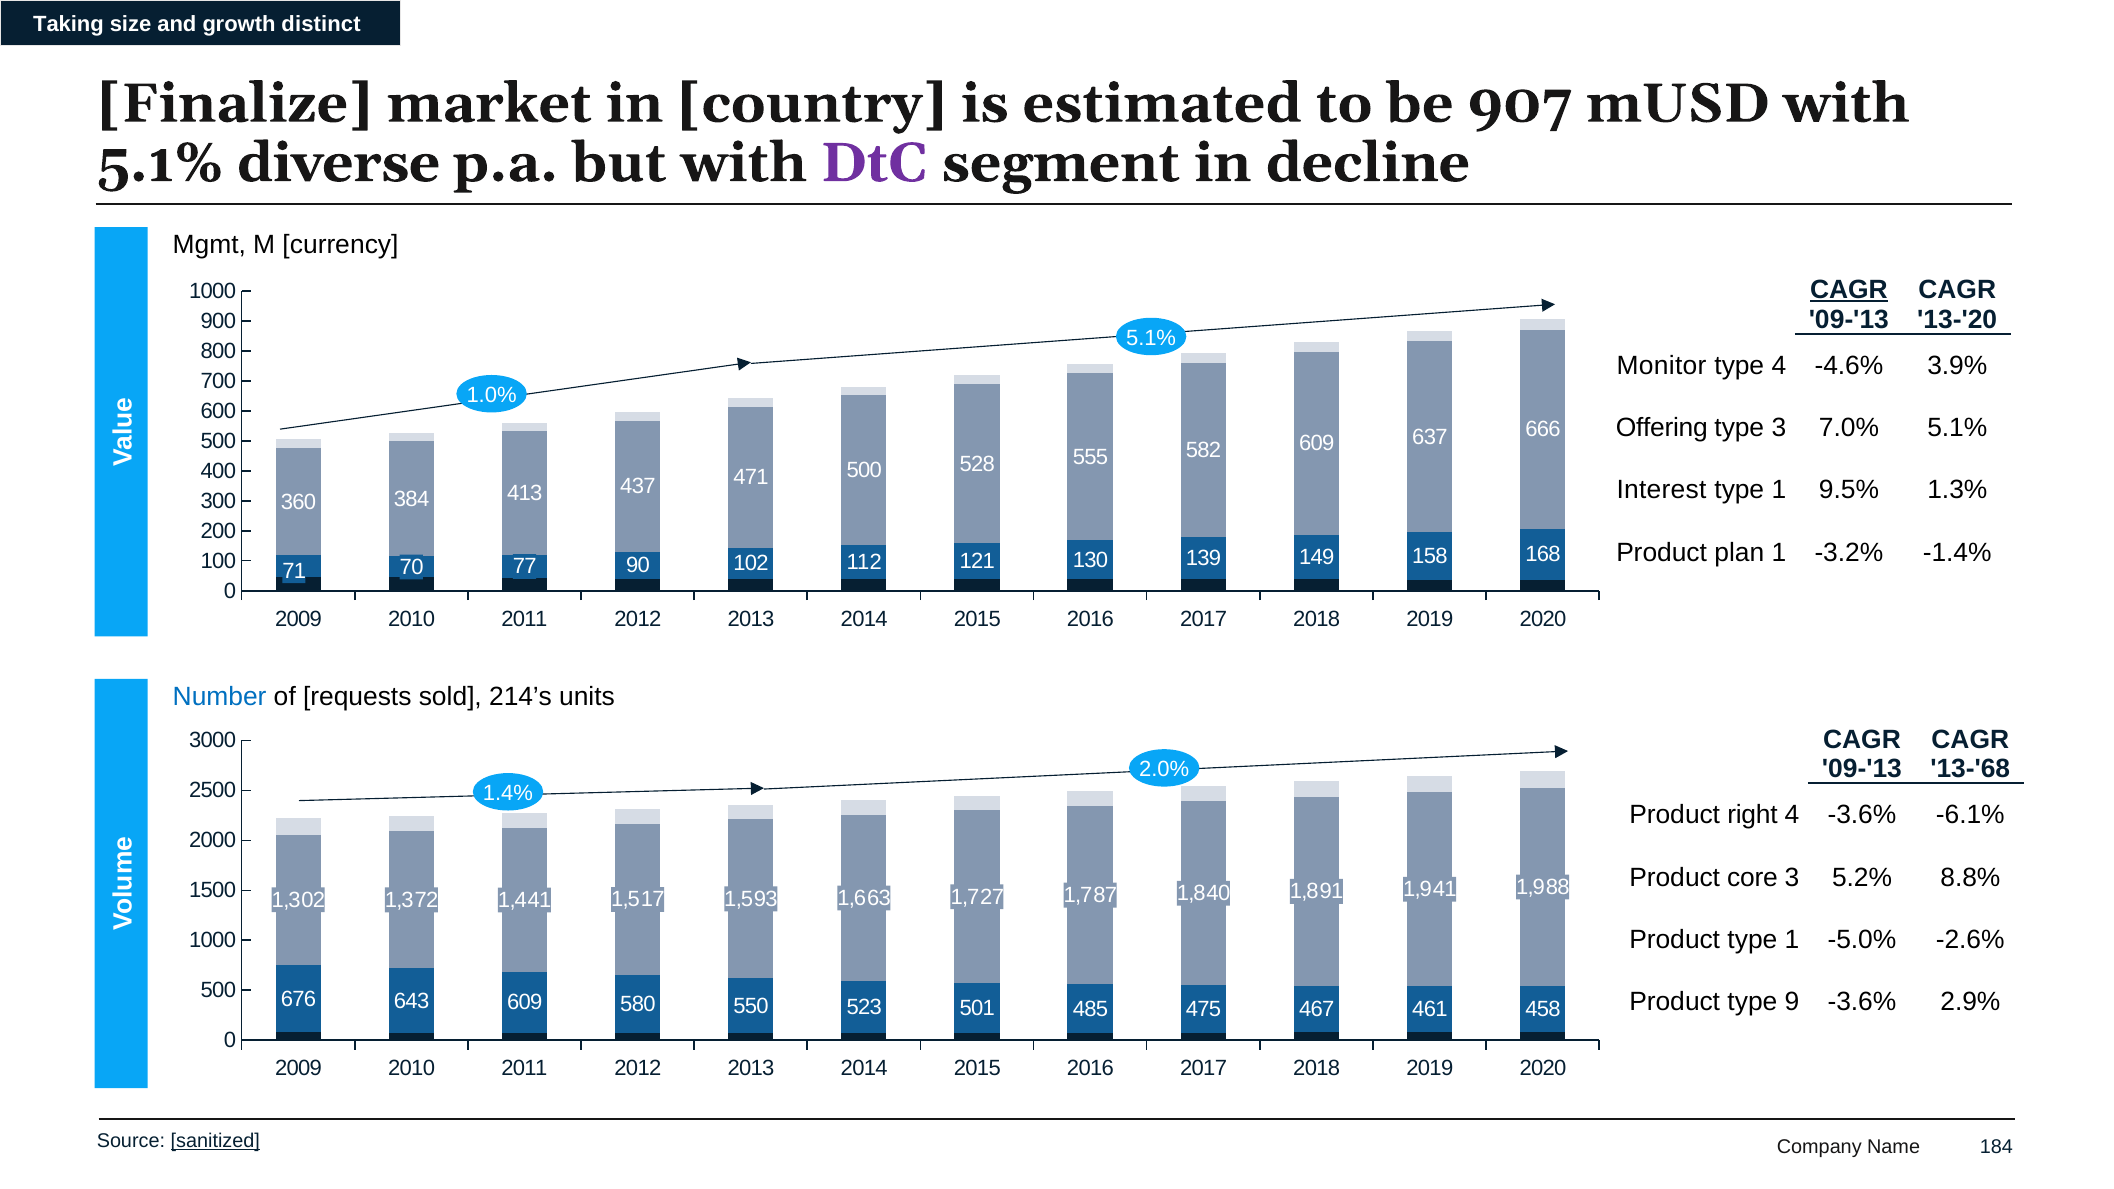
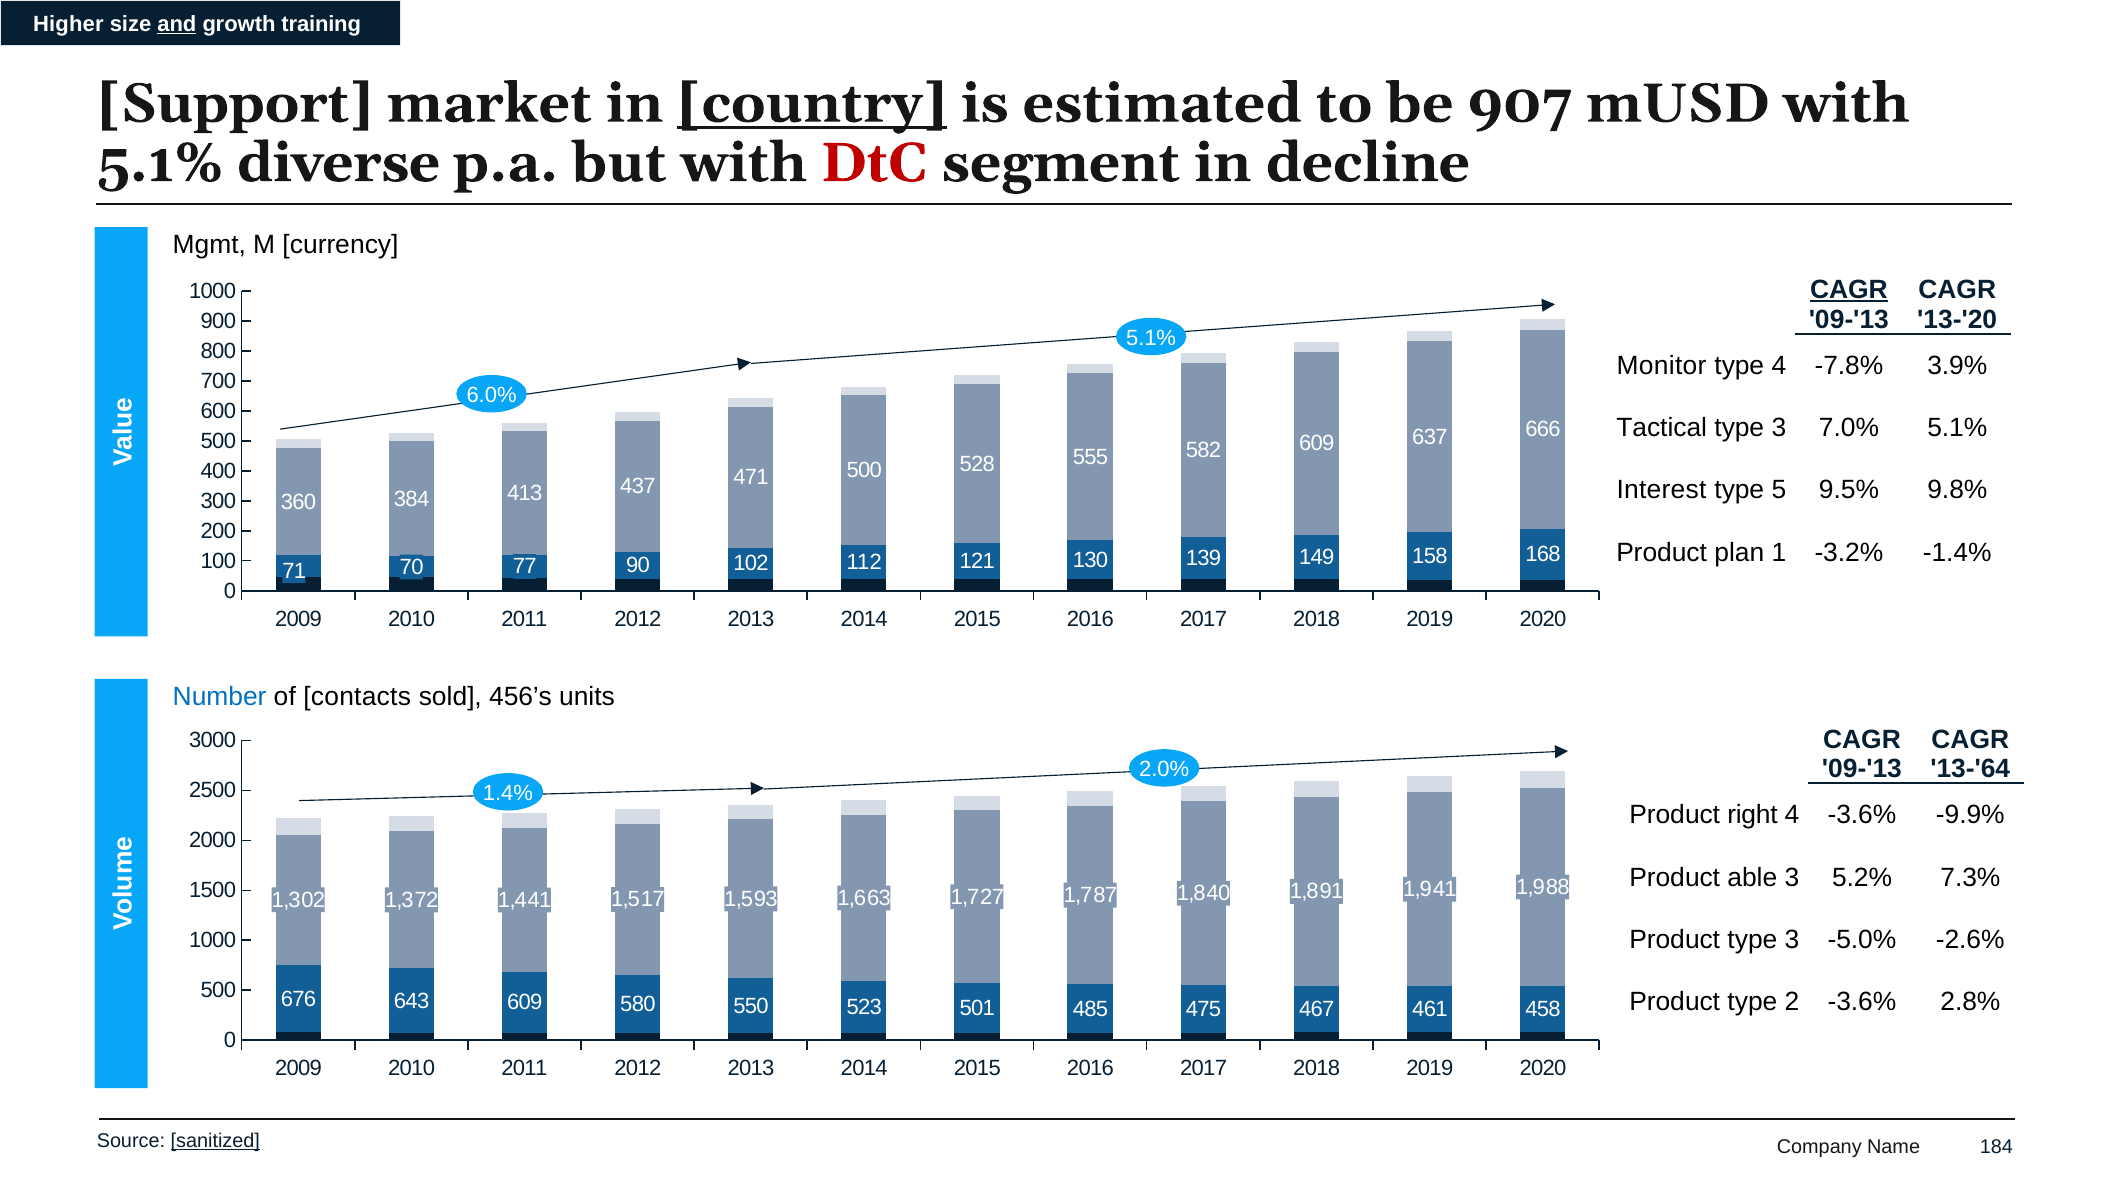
Taking: Taking -> Higher
and underline: none -> present
distinct: distinct -> training
Finalize: Finalize -> Support
country underline: none -> present
DtC colour: purple -> red
-4.6%: -4.6% -> -7.8%
1.0%: 1.0% -> 6.0%
Offering: Offering -> Tactical
1 at (1779, 490): 1 -> 5
1.3%: 1.3% -> 9.8%
requests: requests -> contacts
214’s: 214’s -> 456’s
13-'68: 13-'68 -> 13-'64
-6.1%: -6.1% -> -9.9%
core: core -> able
8.8%: 8.8% -> 7.3%
Product type 1: 1 -> 3
9: 9 -> 2
2.9%: 2.9% -> 2.8%
